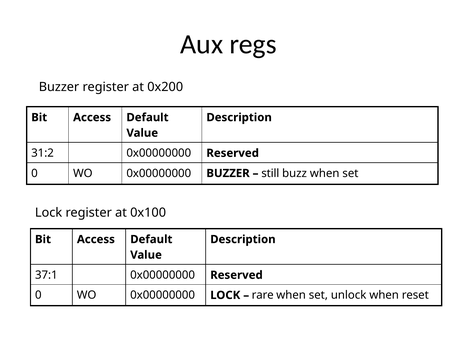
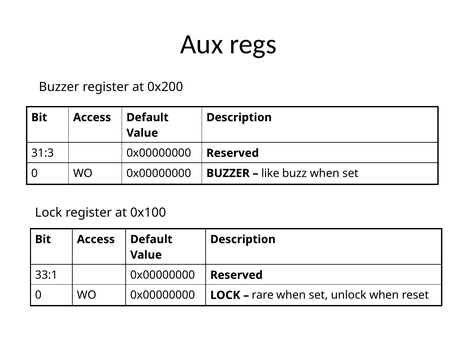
31:2: 31:2 -> 31:3
still: still -> like
37:1: 37:1 -> 33:1
